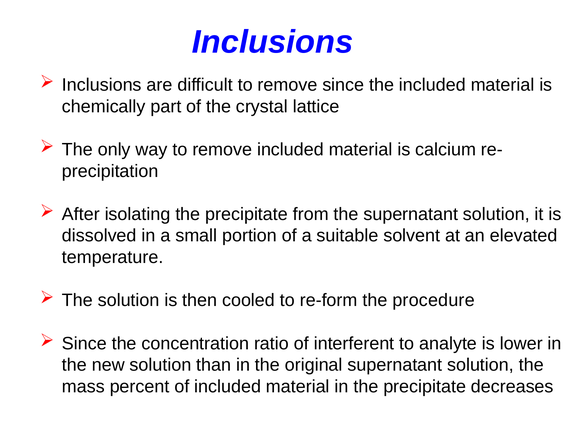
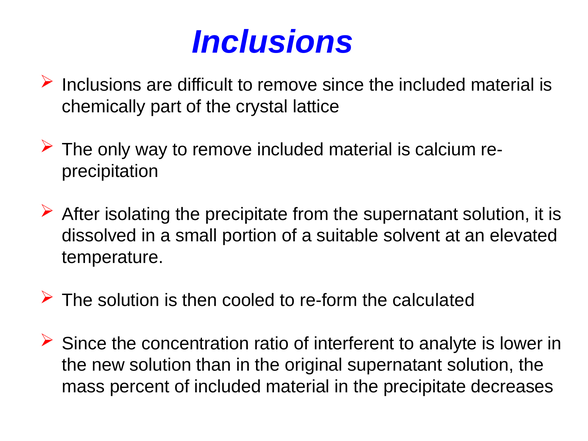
procedure: procedure -> calculated
